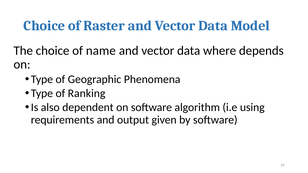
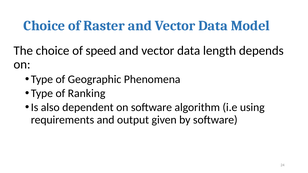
name: name -> speed
where: where -> length
